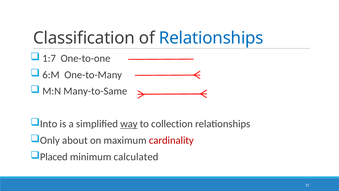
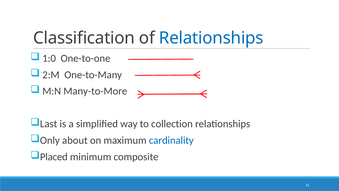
1:7: 1:7 -> 1:0
6:M: 6:M -> 2:M
Many-to-Same: Many-to-Same -> Many-to-More
Into: Into -> Last
way underline: present -> none
cardinality colour: red -> blue
calculated: calculated -> composite
